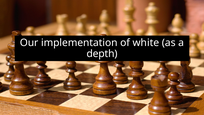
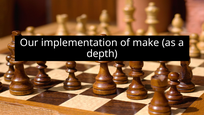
white: white -> make
